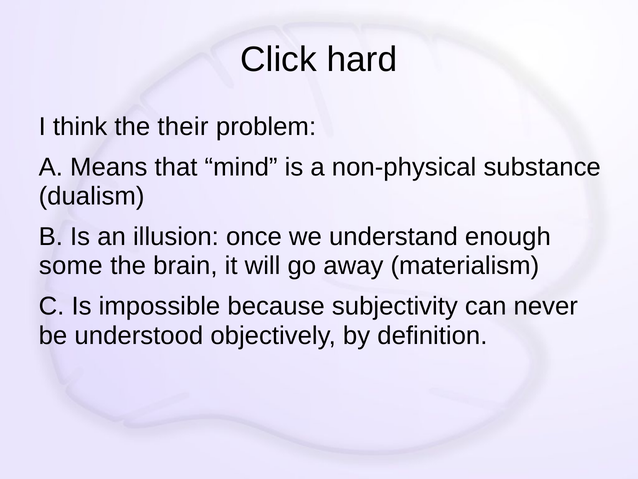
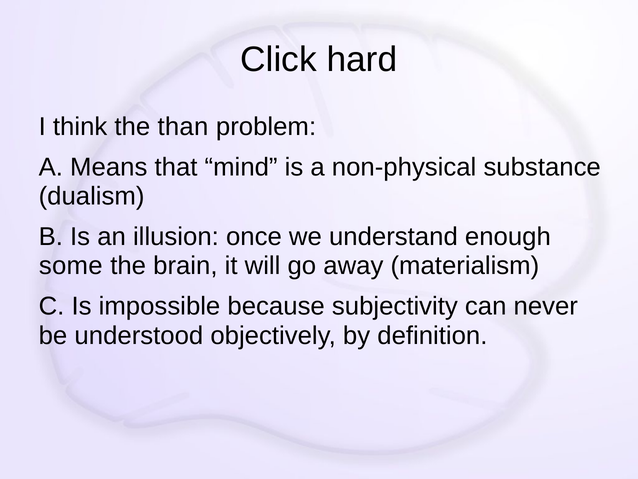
their: their -> than
